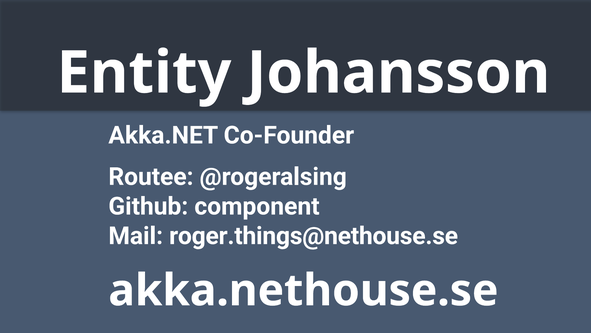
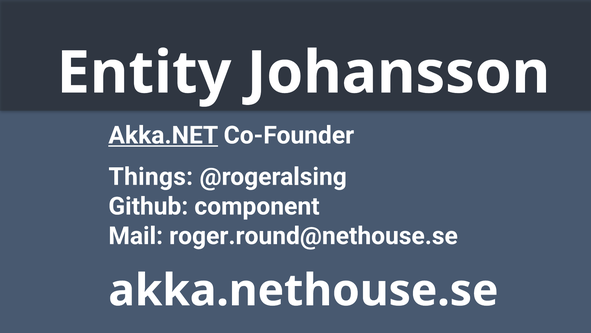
Akka.NET underline: none -> present
Routee: Routee -> Things
roger.things@nethouse.se: roger.things@nethouse.se -> roger.round@nethouse.se
